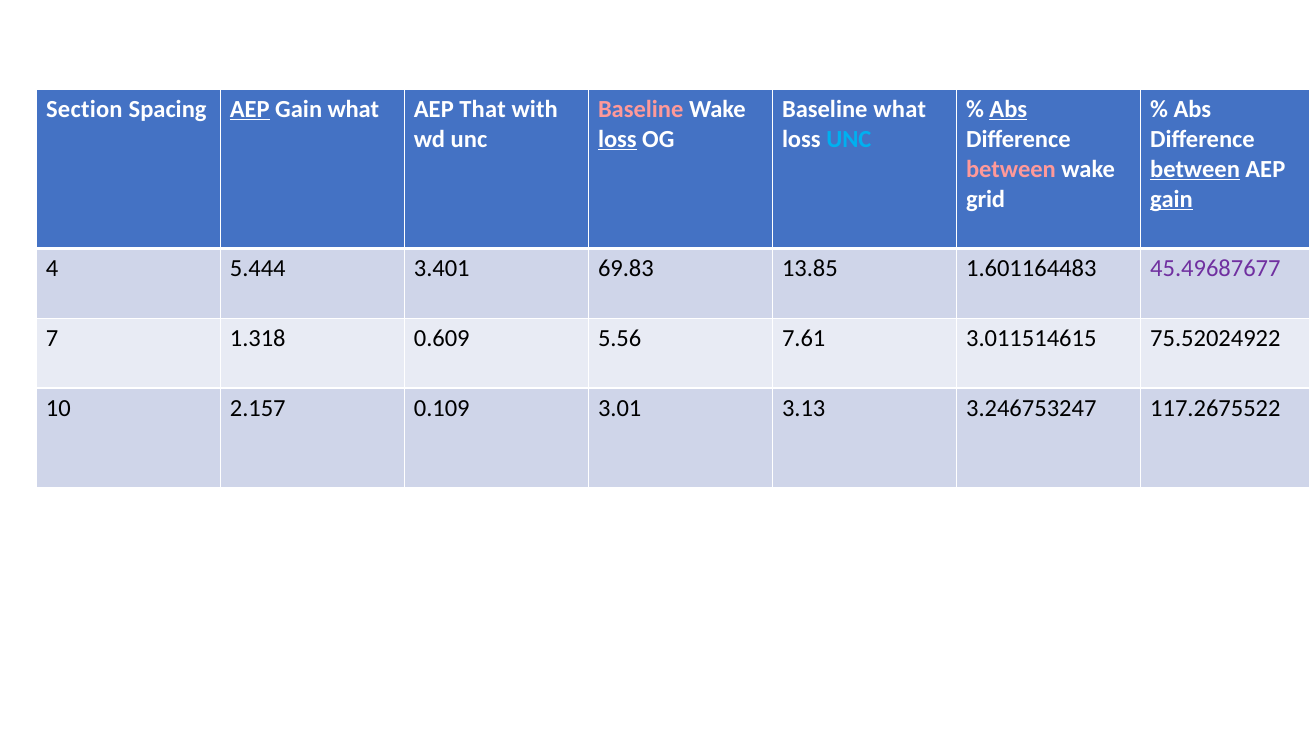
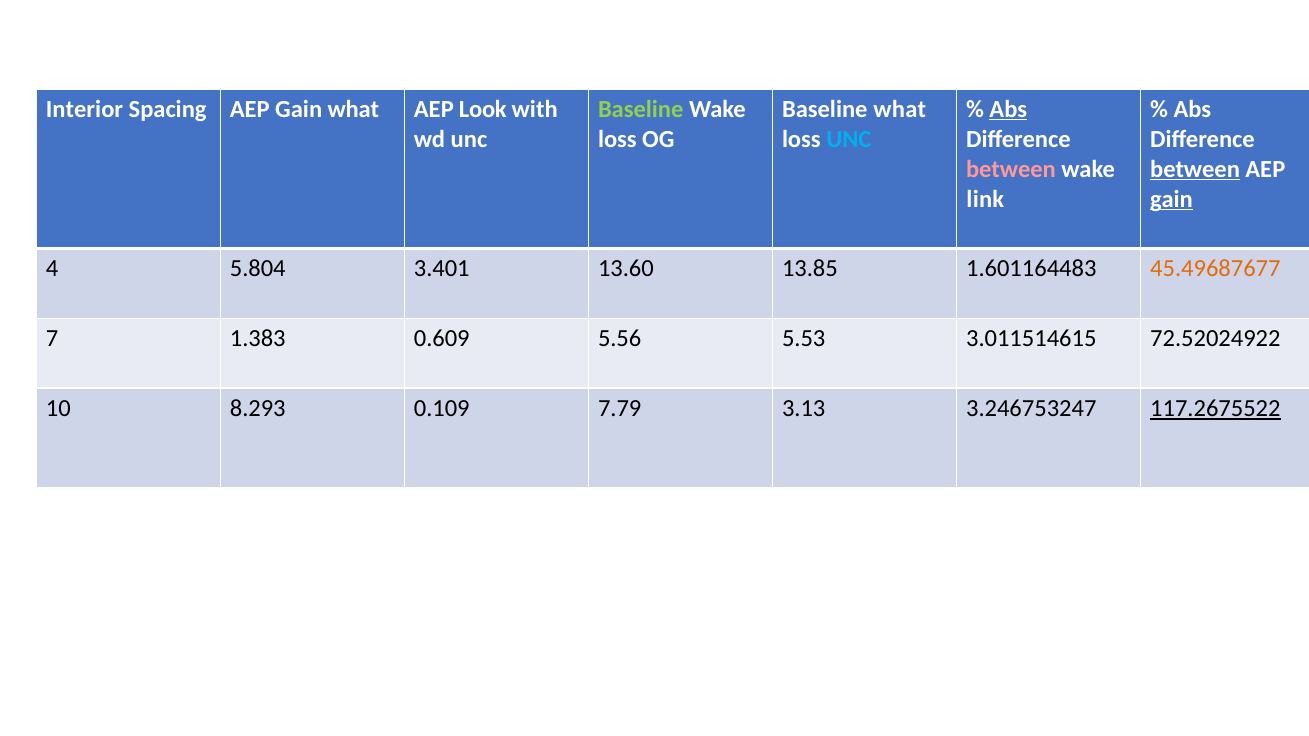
Section: Section -> Interior
AEP at (250, 109) underline: present -> none
That: That -> Look
Baseline at (641, 109) colour: pink -> light green
loss at (617, 139) underline: present -> none
grid: grid -> link
5.444: 5.444 -> 5.804
69.83: 69.83 -> 13.60
45.49687677 colour: purple -> orange
1.318: 1.318 -> 1.383
7.61: 7.61 -> 5.53
75.52024922: 75.52024922 -> 72.52024922
2.157: 2.157 -> 8.293
3.01: 3.01 -> 7.79
117.2675522 underline: none -> present
